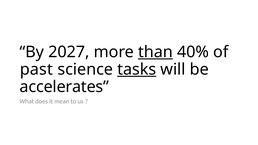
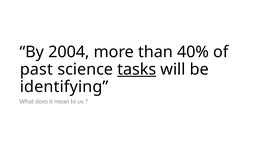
2027: 2027 -> 2004
than underline: present -> none
accelerates: accelerates -> identifying
